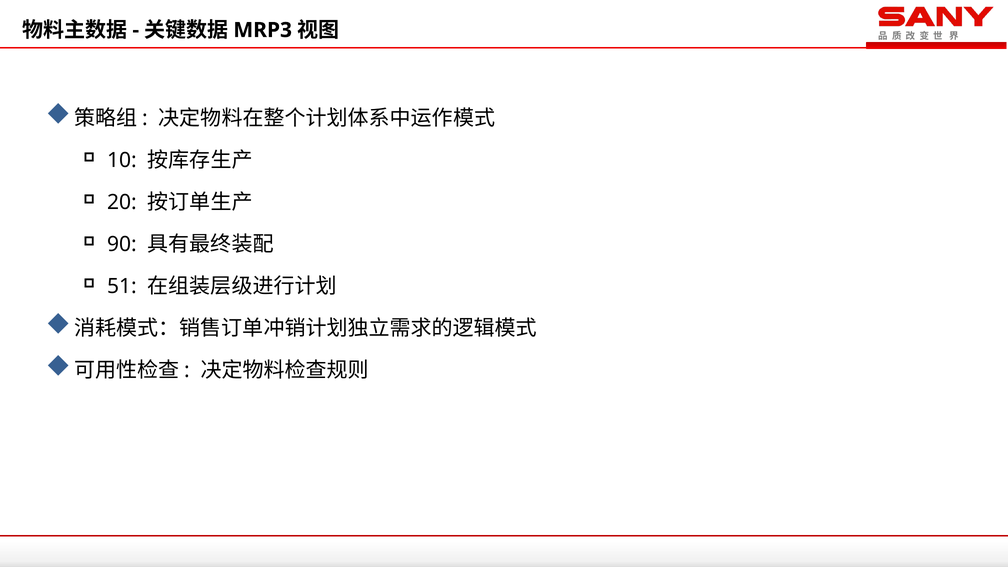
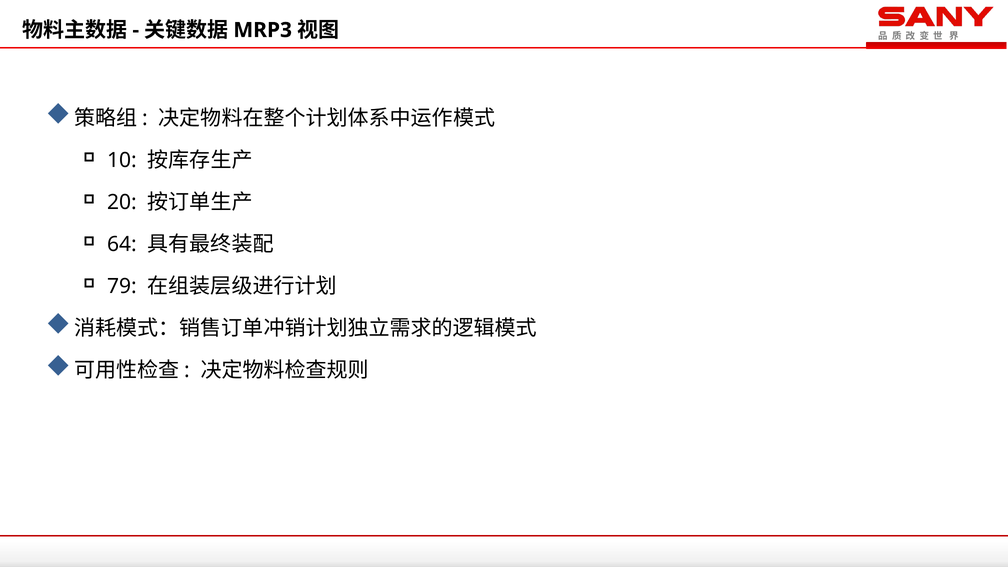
90: 90 -> 64
51: 51 -> 79
